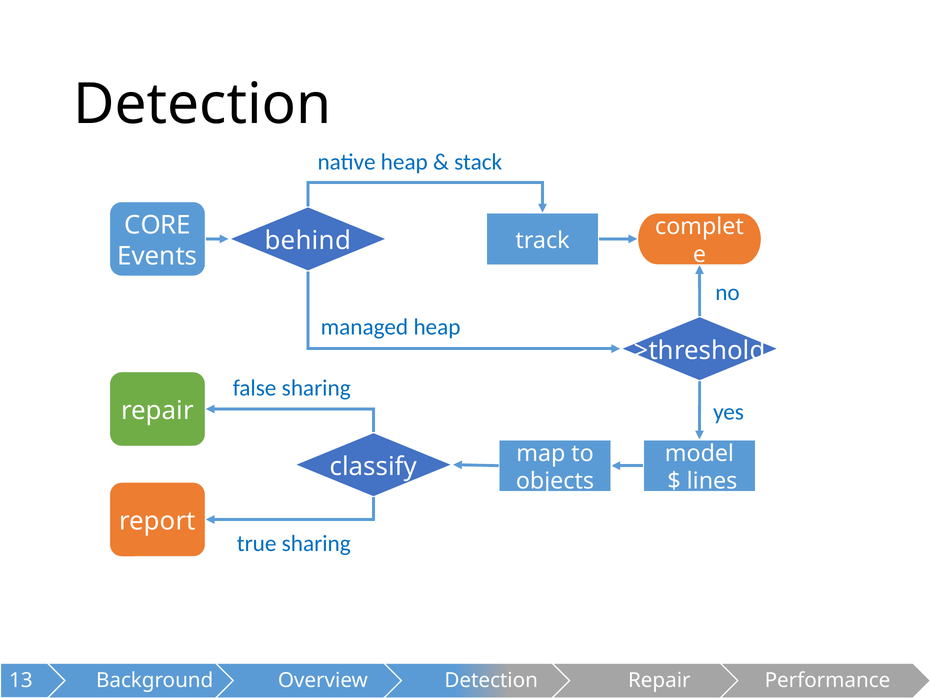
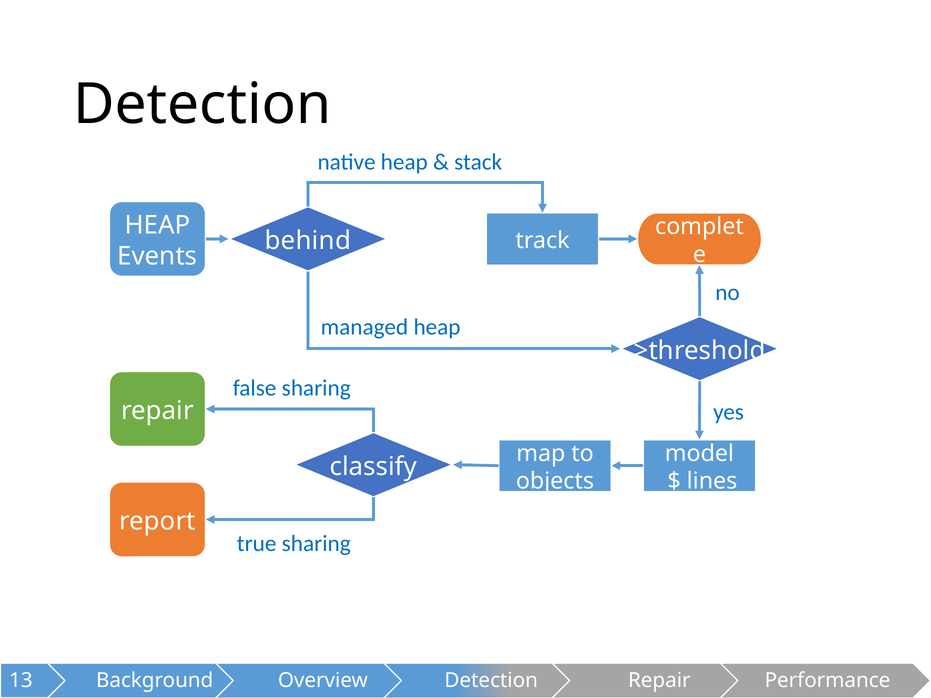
CORE at (158, 225): CORE -> HEAP
